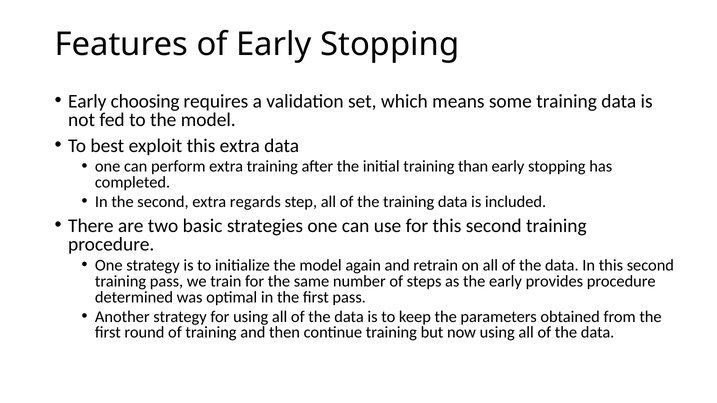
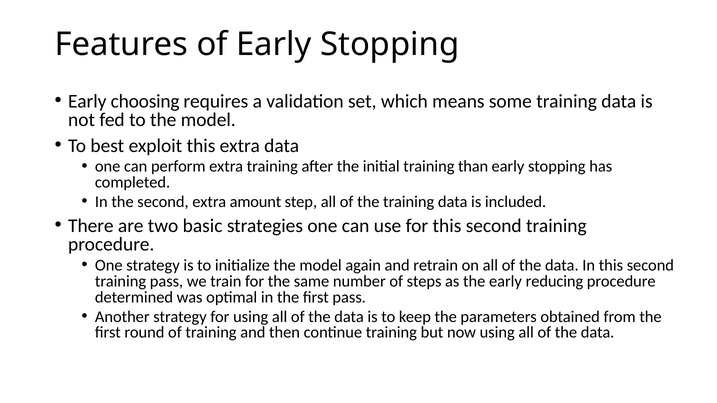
regards: regards -> amount
provides: provides -> reducing
